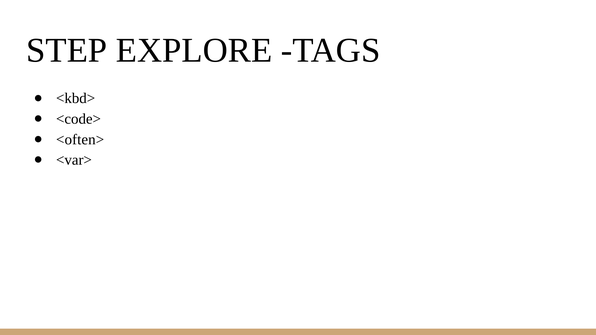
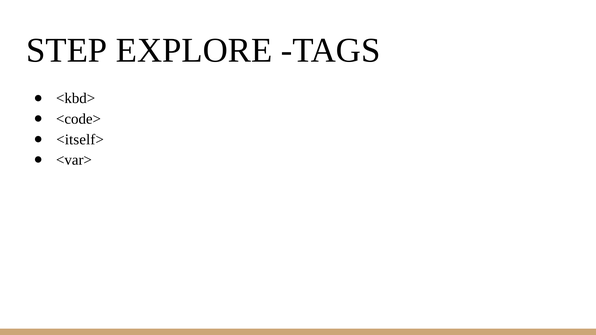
<often>: <often> -> <itself>
